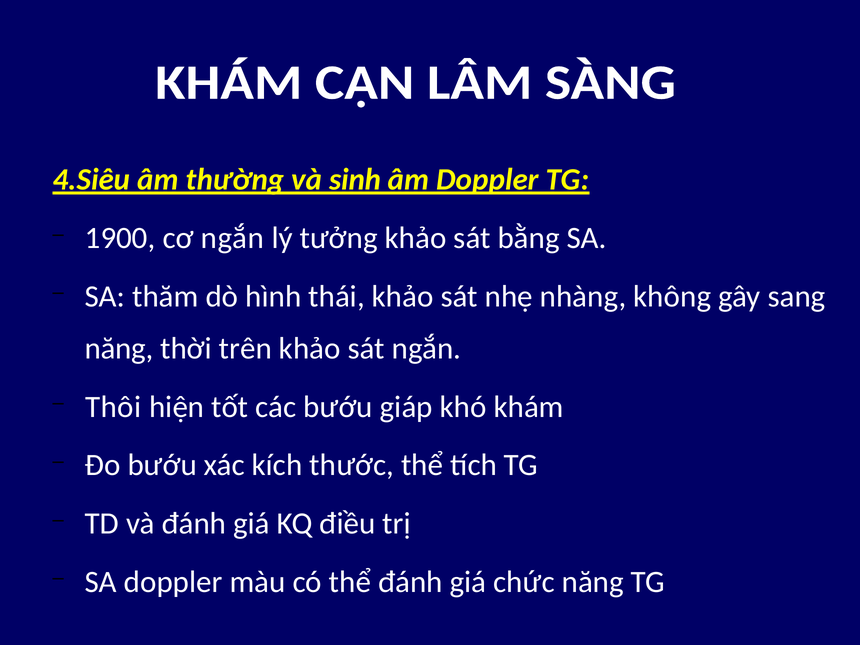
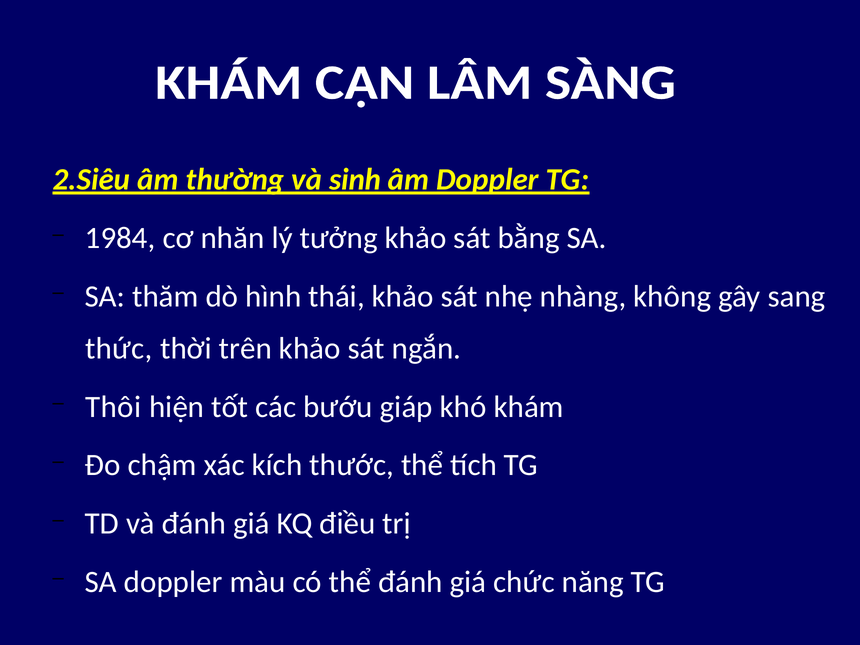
4.Siêu: 4.Siêu -> 2.Siêu
1900: 1900 -> 1984
cơ ngắn: ngắn -> nhăn
năng at (119, 348): năng -> thức
Đo bướu: bướu -> chậm
